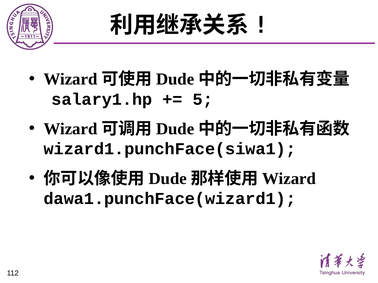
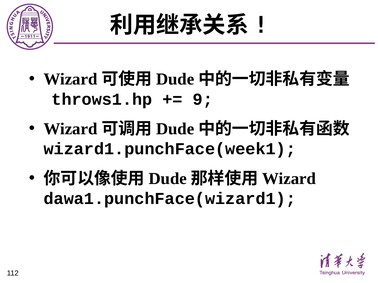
salary1.hp: salary1.hp -> throws1.hp
5: 5 -> 9
wizard1.punchFace(siwa1: wizard1.punchFace(siwa1 -> wizard1.punchFace(week1
